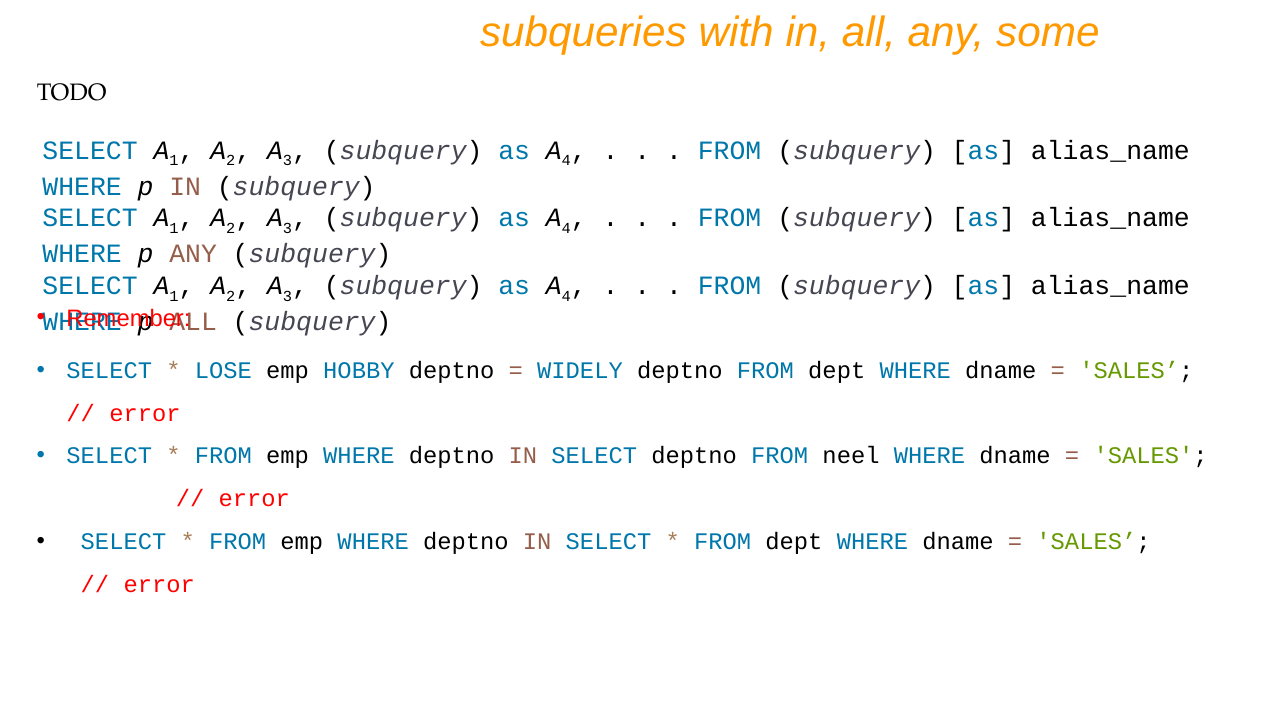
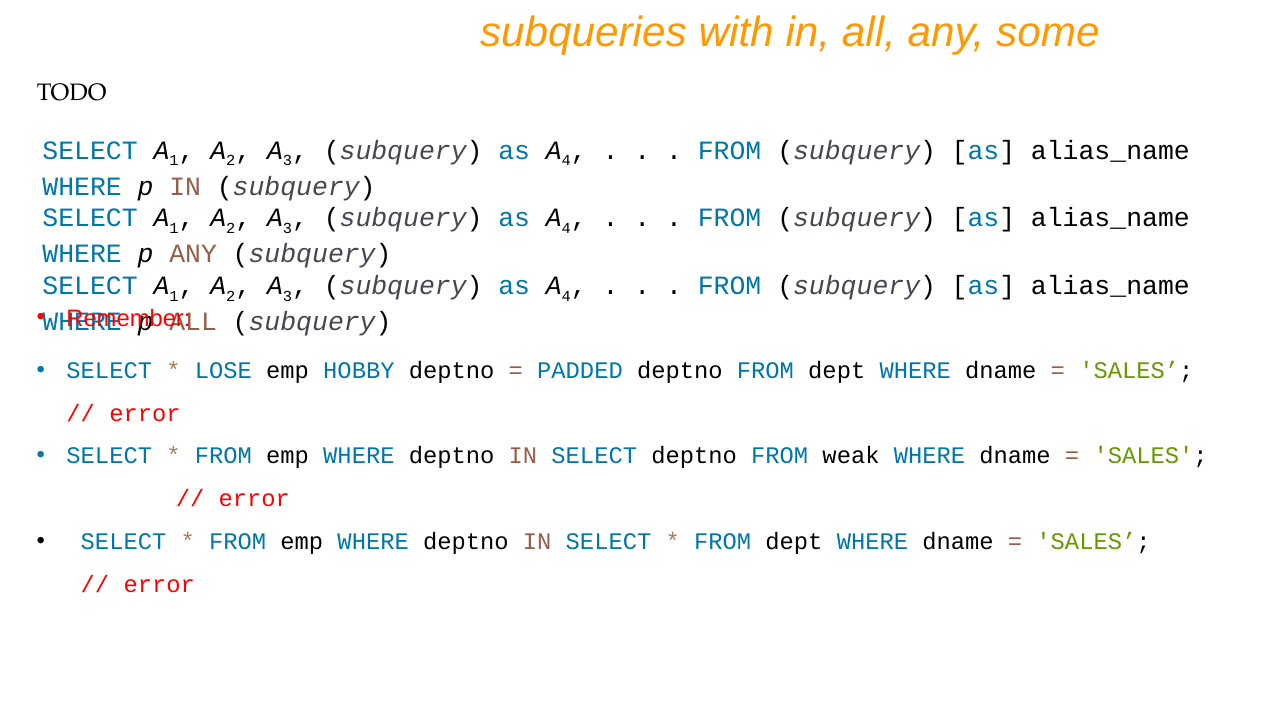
WIDELY: WIDELY -> PADDED
neel: neel -> weak
